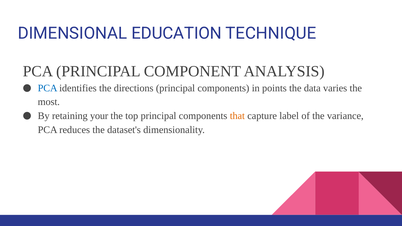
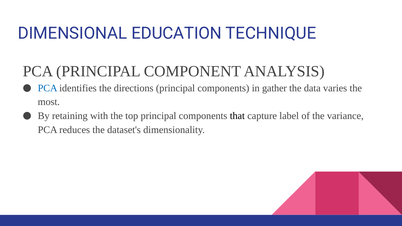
points: points -> gather
your: your -> with
that colour: orange -> black
